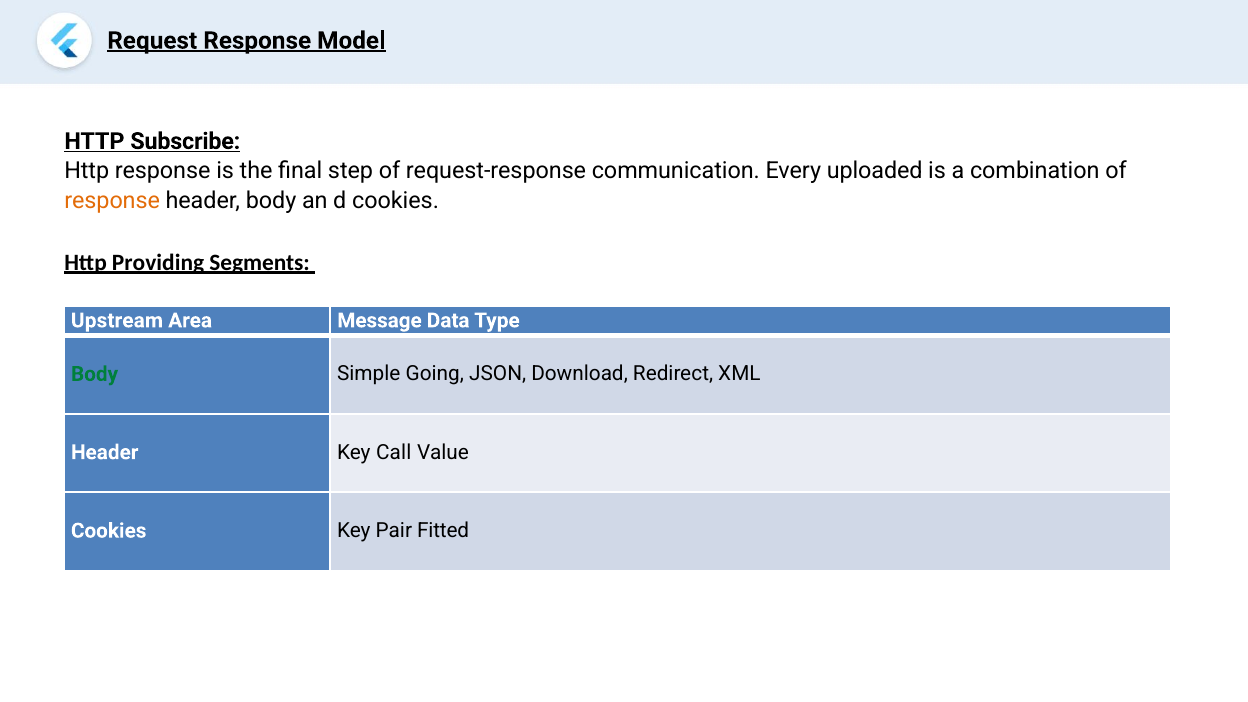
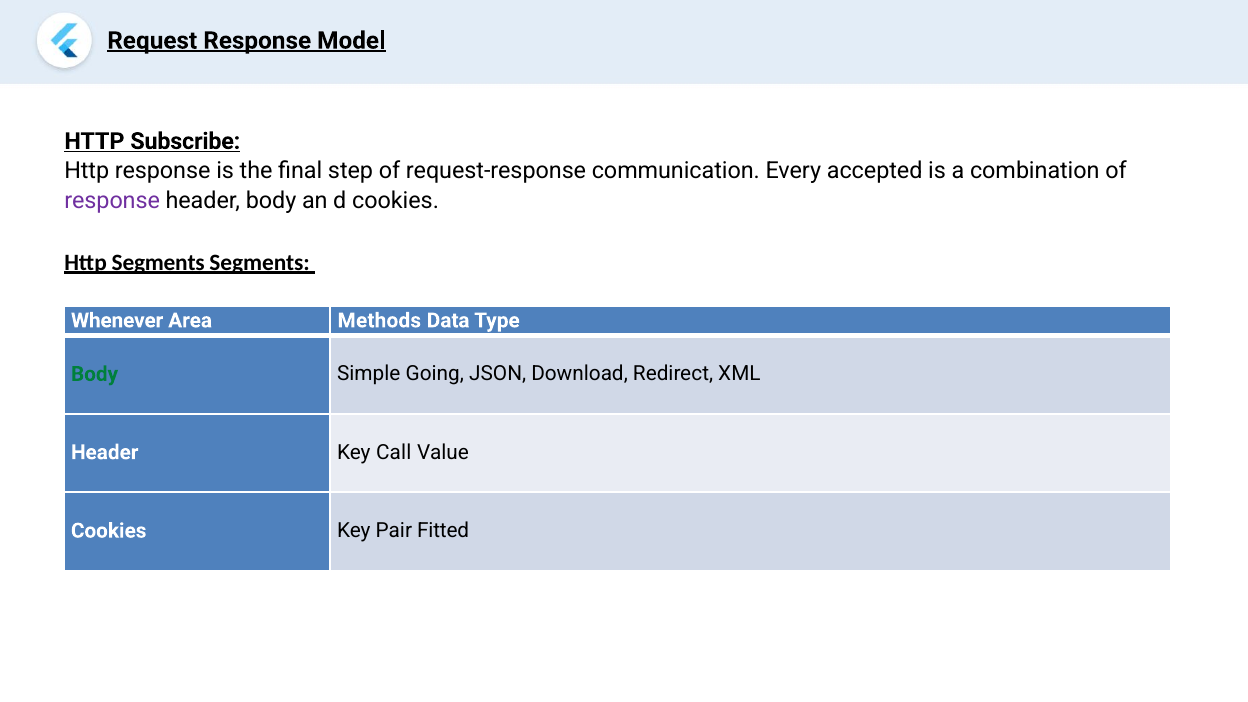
uploaded: uploaded -> accepted
response at (112, 201) colour: orange -> purple
Http Providing: Providing -> Segments
Upstream: Upstream -> Whenever
Message: Message -> Methods
